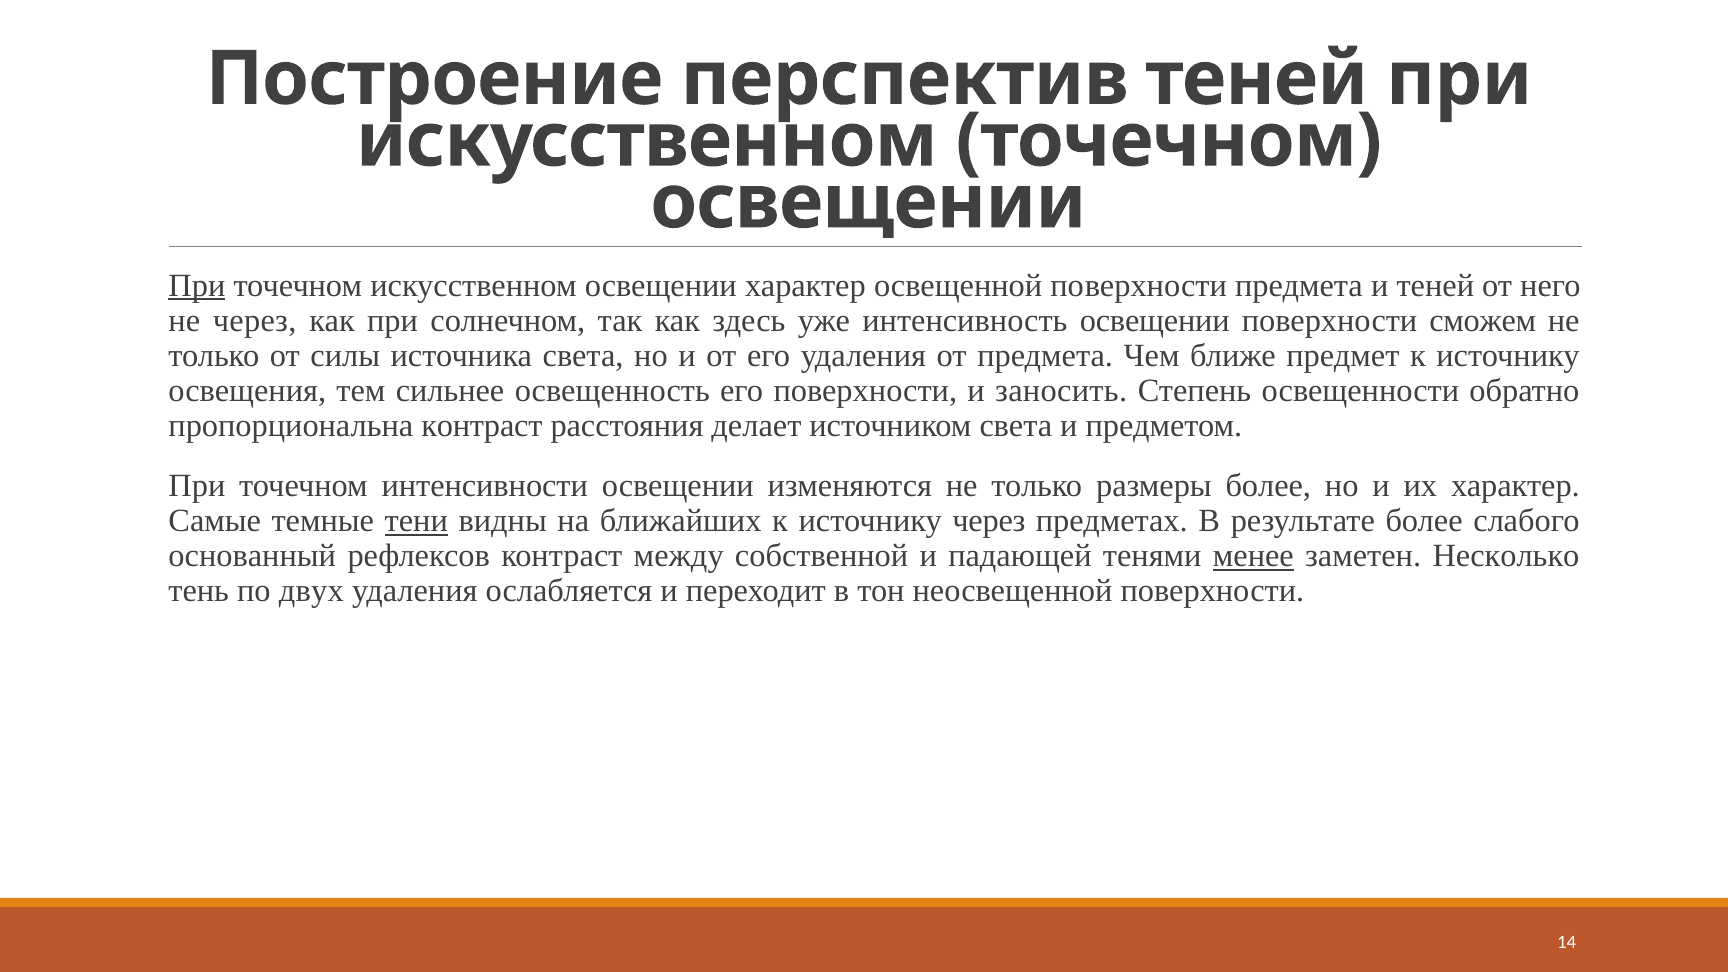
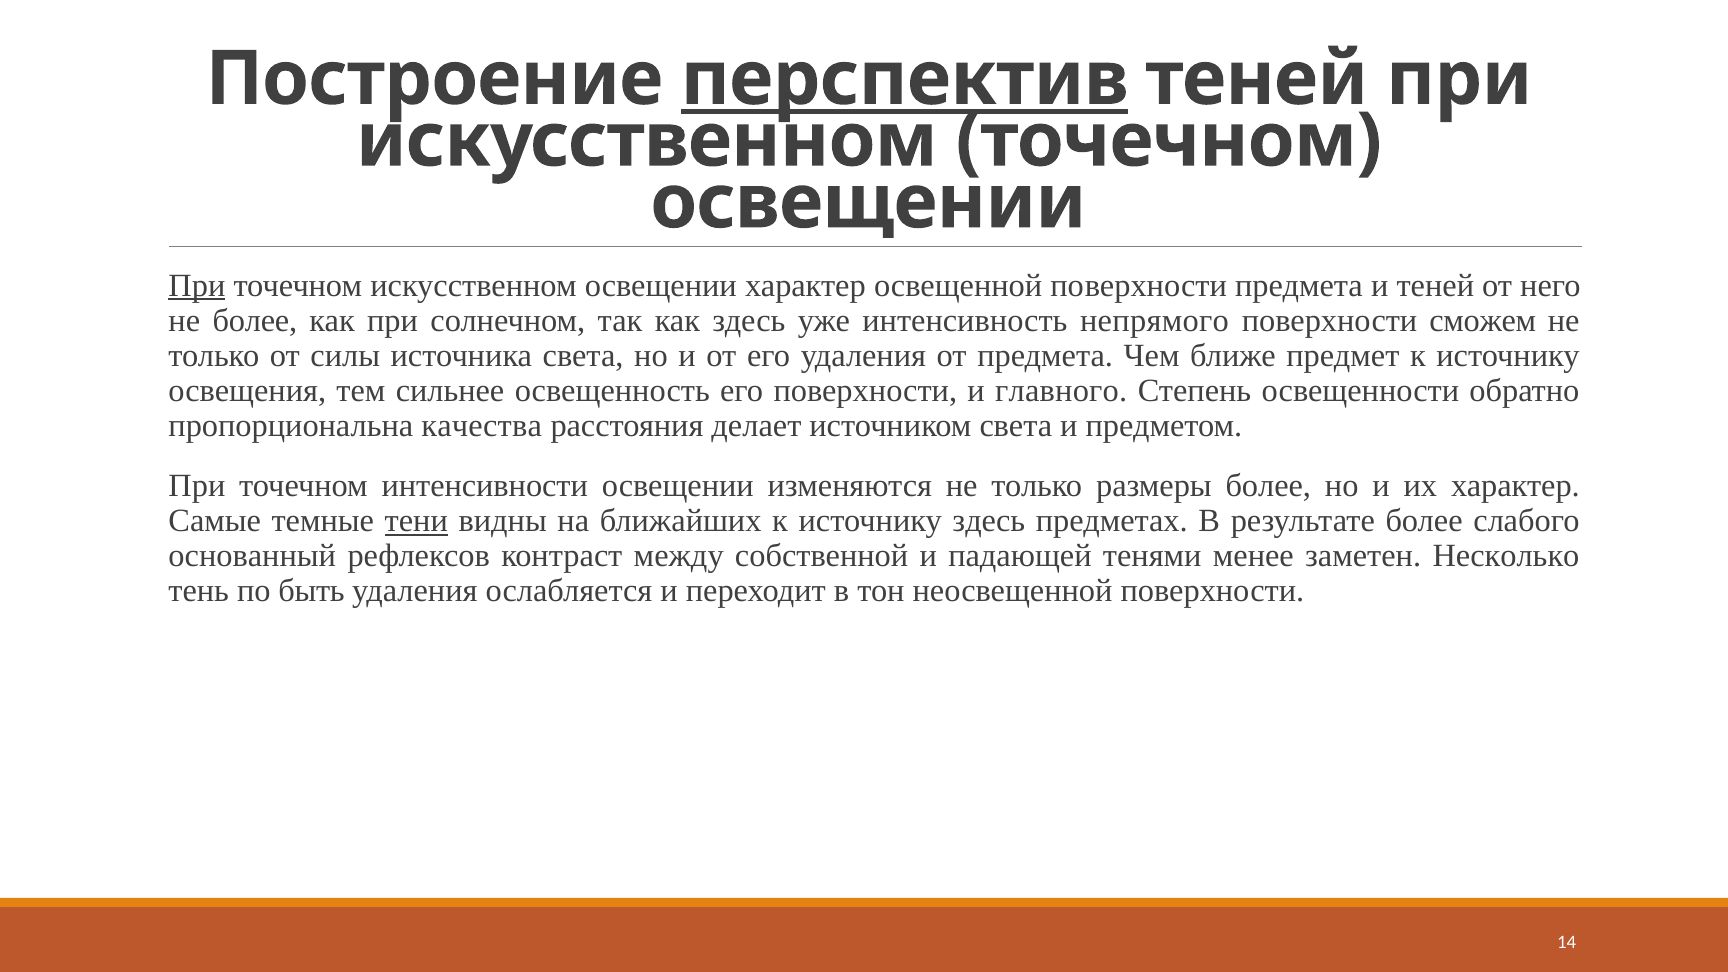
перспектив underline: none -> present
не через: через -> более
интенсивность освещении: освещении -> непрямого
заносить: заносить -> главного
пропорциональна контраст: контраст -> качества
источнику через: через -> здесь
менее underline: present -> none
двух: двух -> быть
